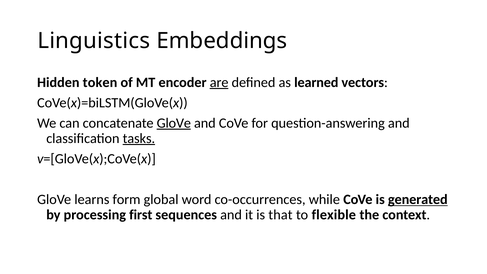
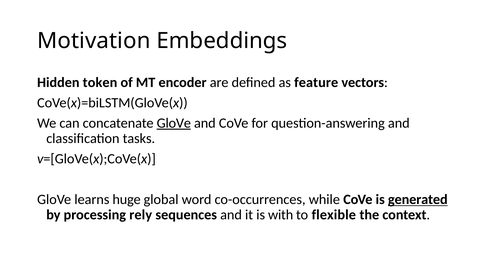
Linguistics: Linguistics -> Motivation
are underline: present -> none
learned: learned -> feature
tasks underline: present -> none
form: form -> huge
first: first -> rely
that: that -> with
